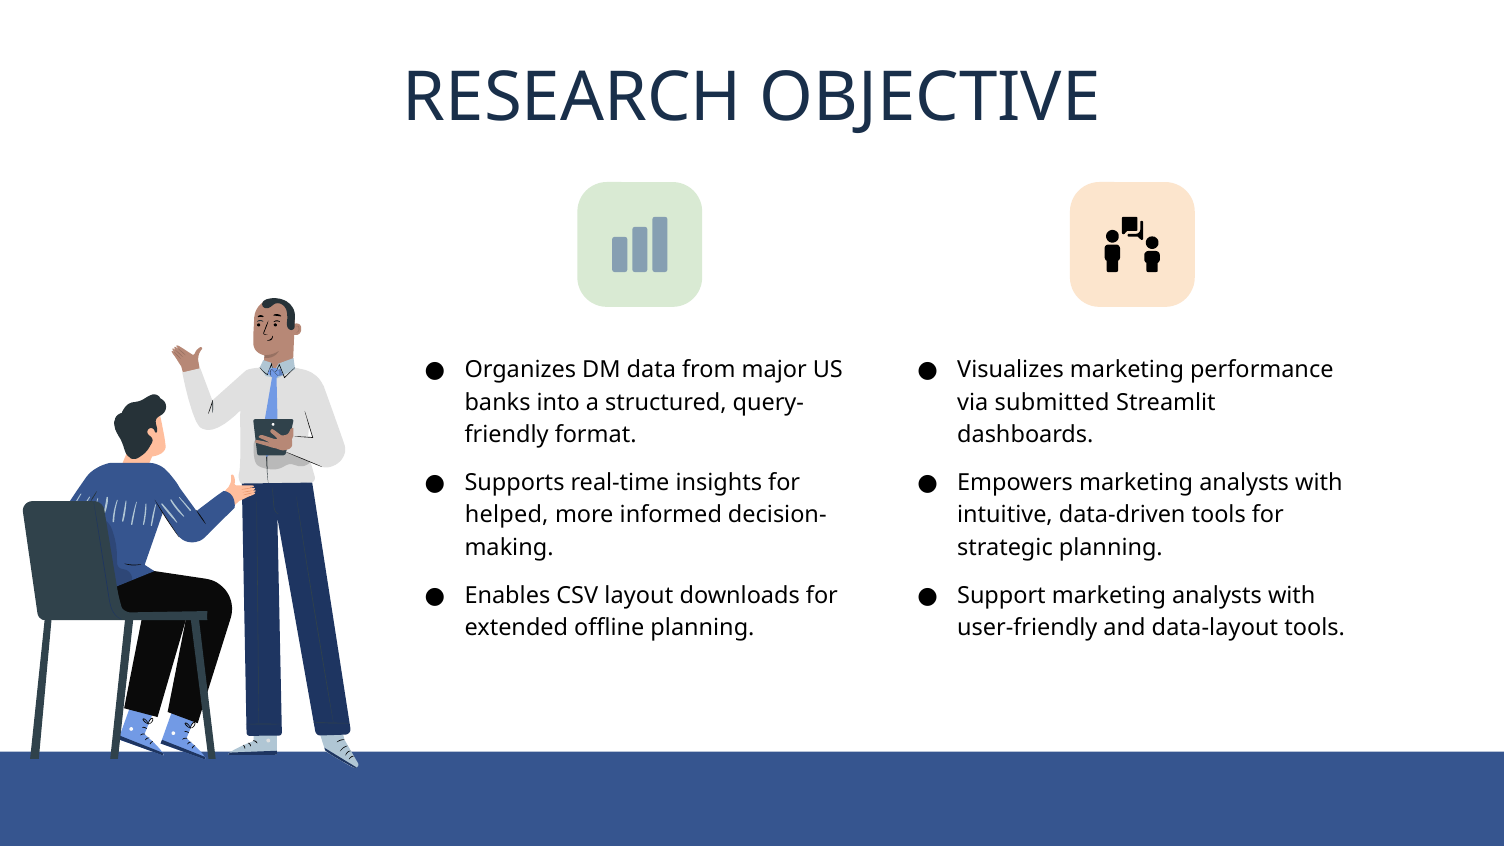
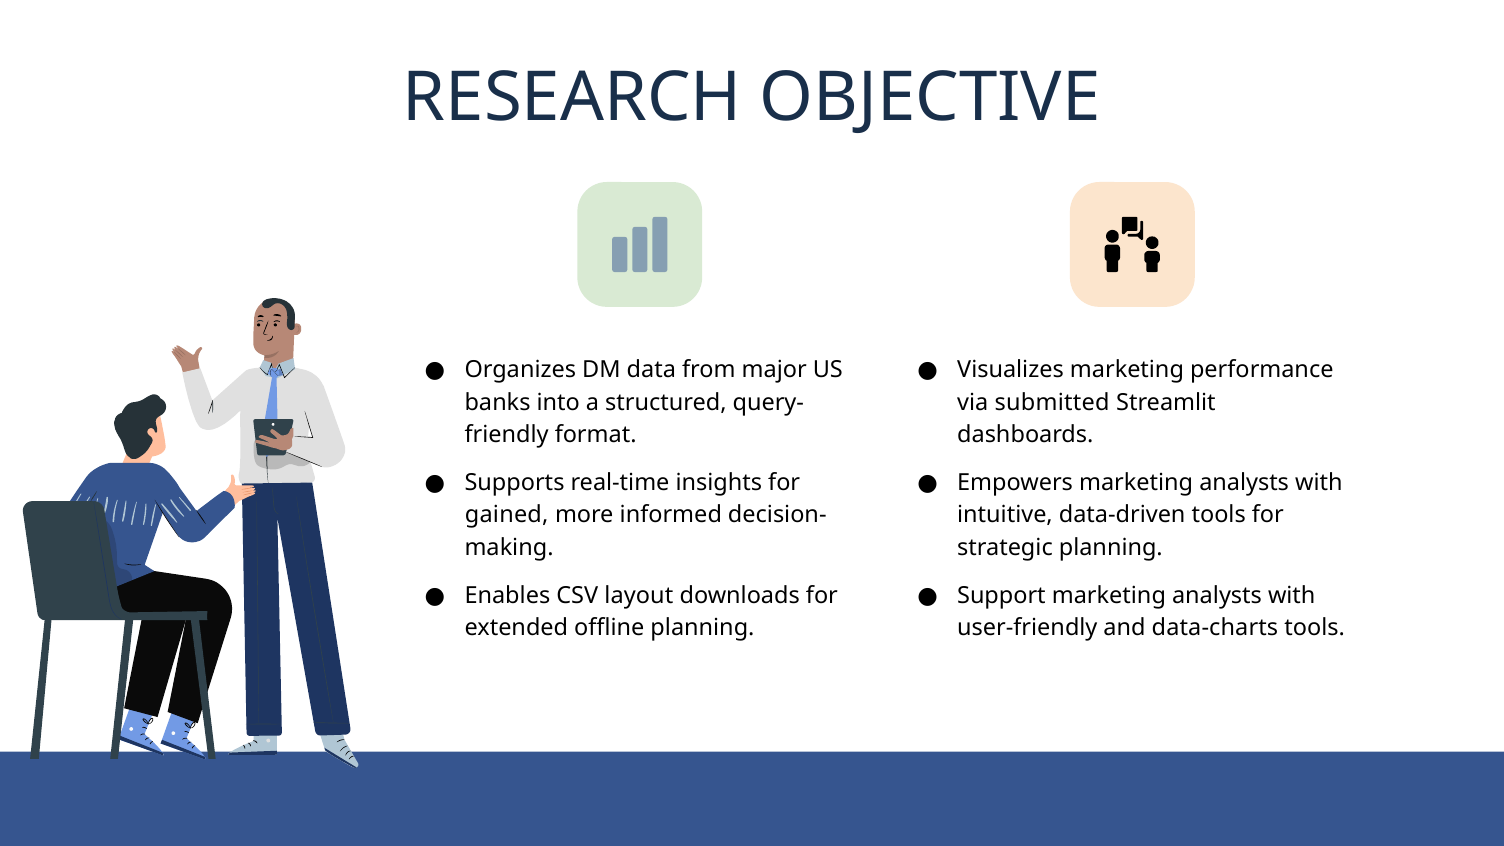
helped: helped -> gained
data-layout: data-layout -> data-charts
